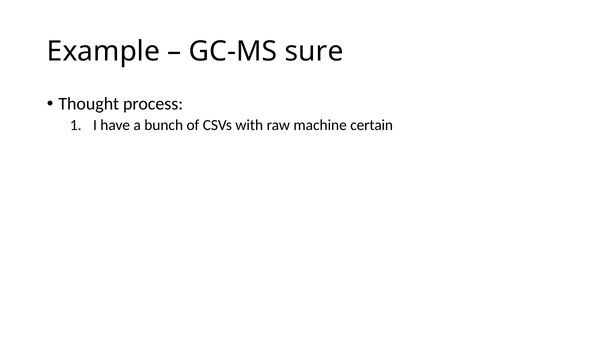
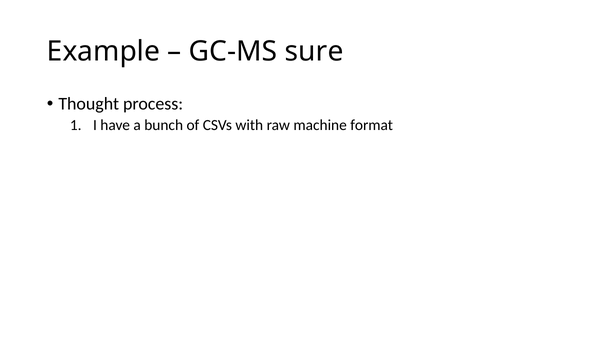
certain: certain -> format
